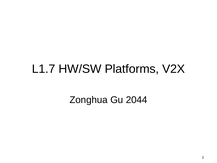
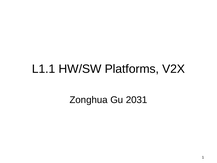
L1.7: L1.7 -> L1.1
2044: 2044 -> 2031
